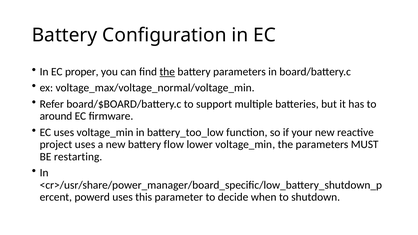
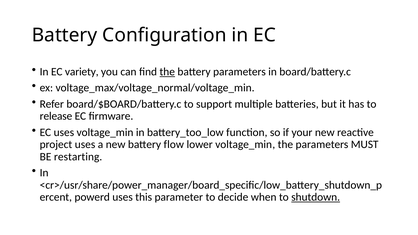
proper: proper -> variety
around: around -> release
shutdown underline: none -> present
